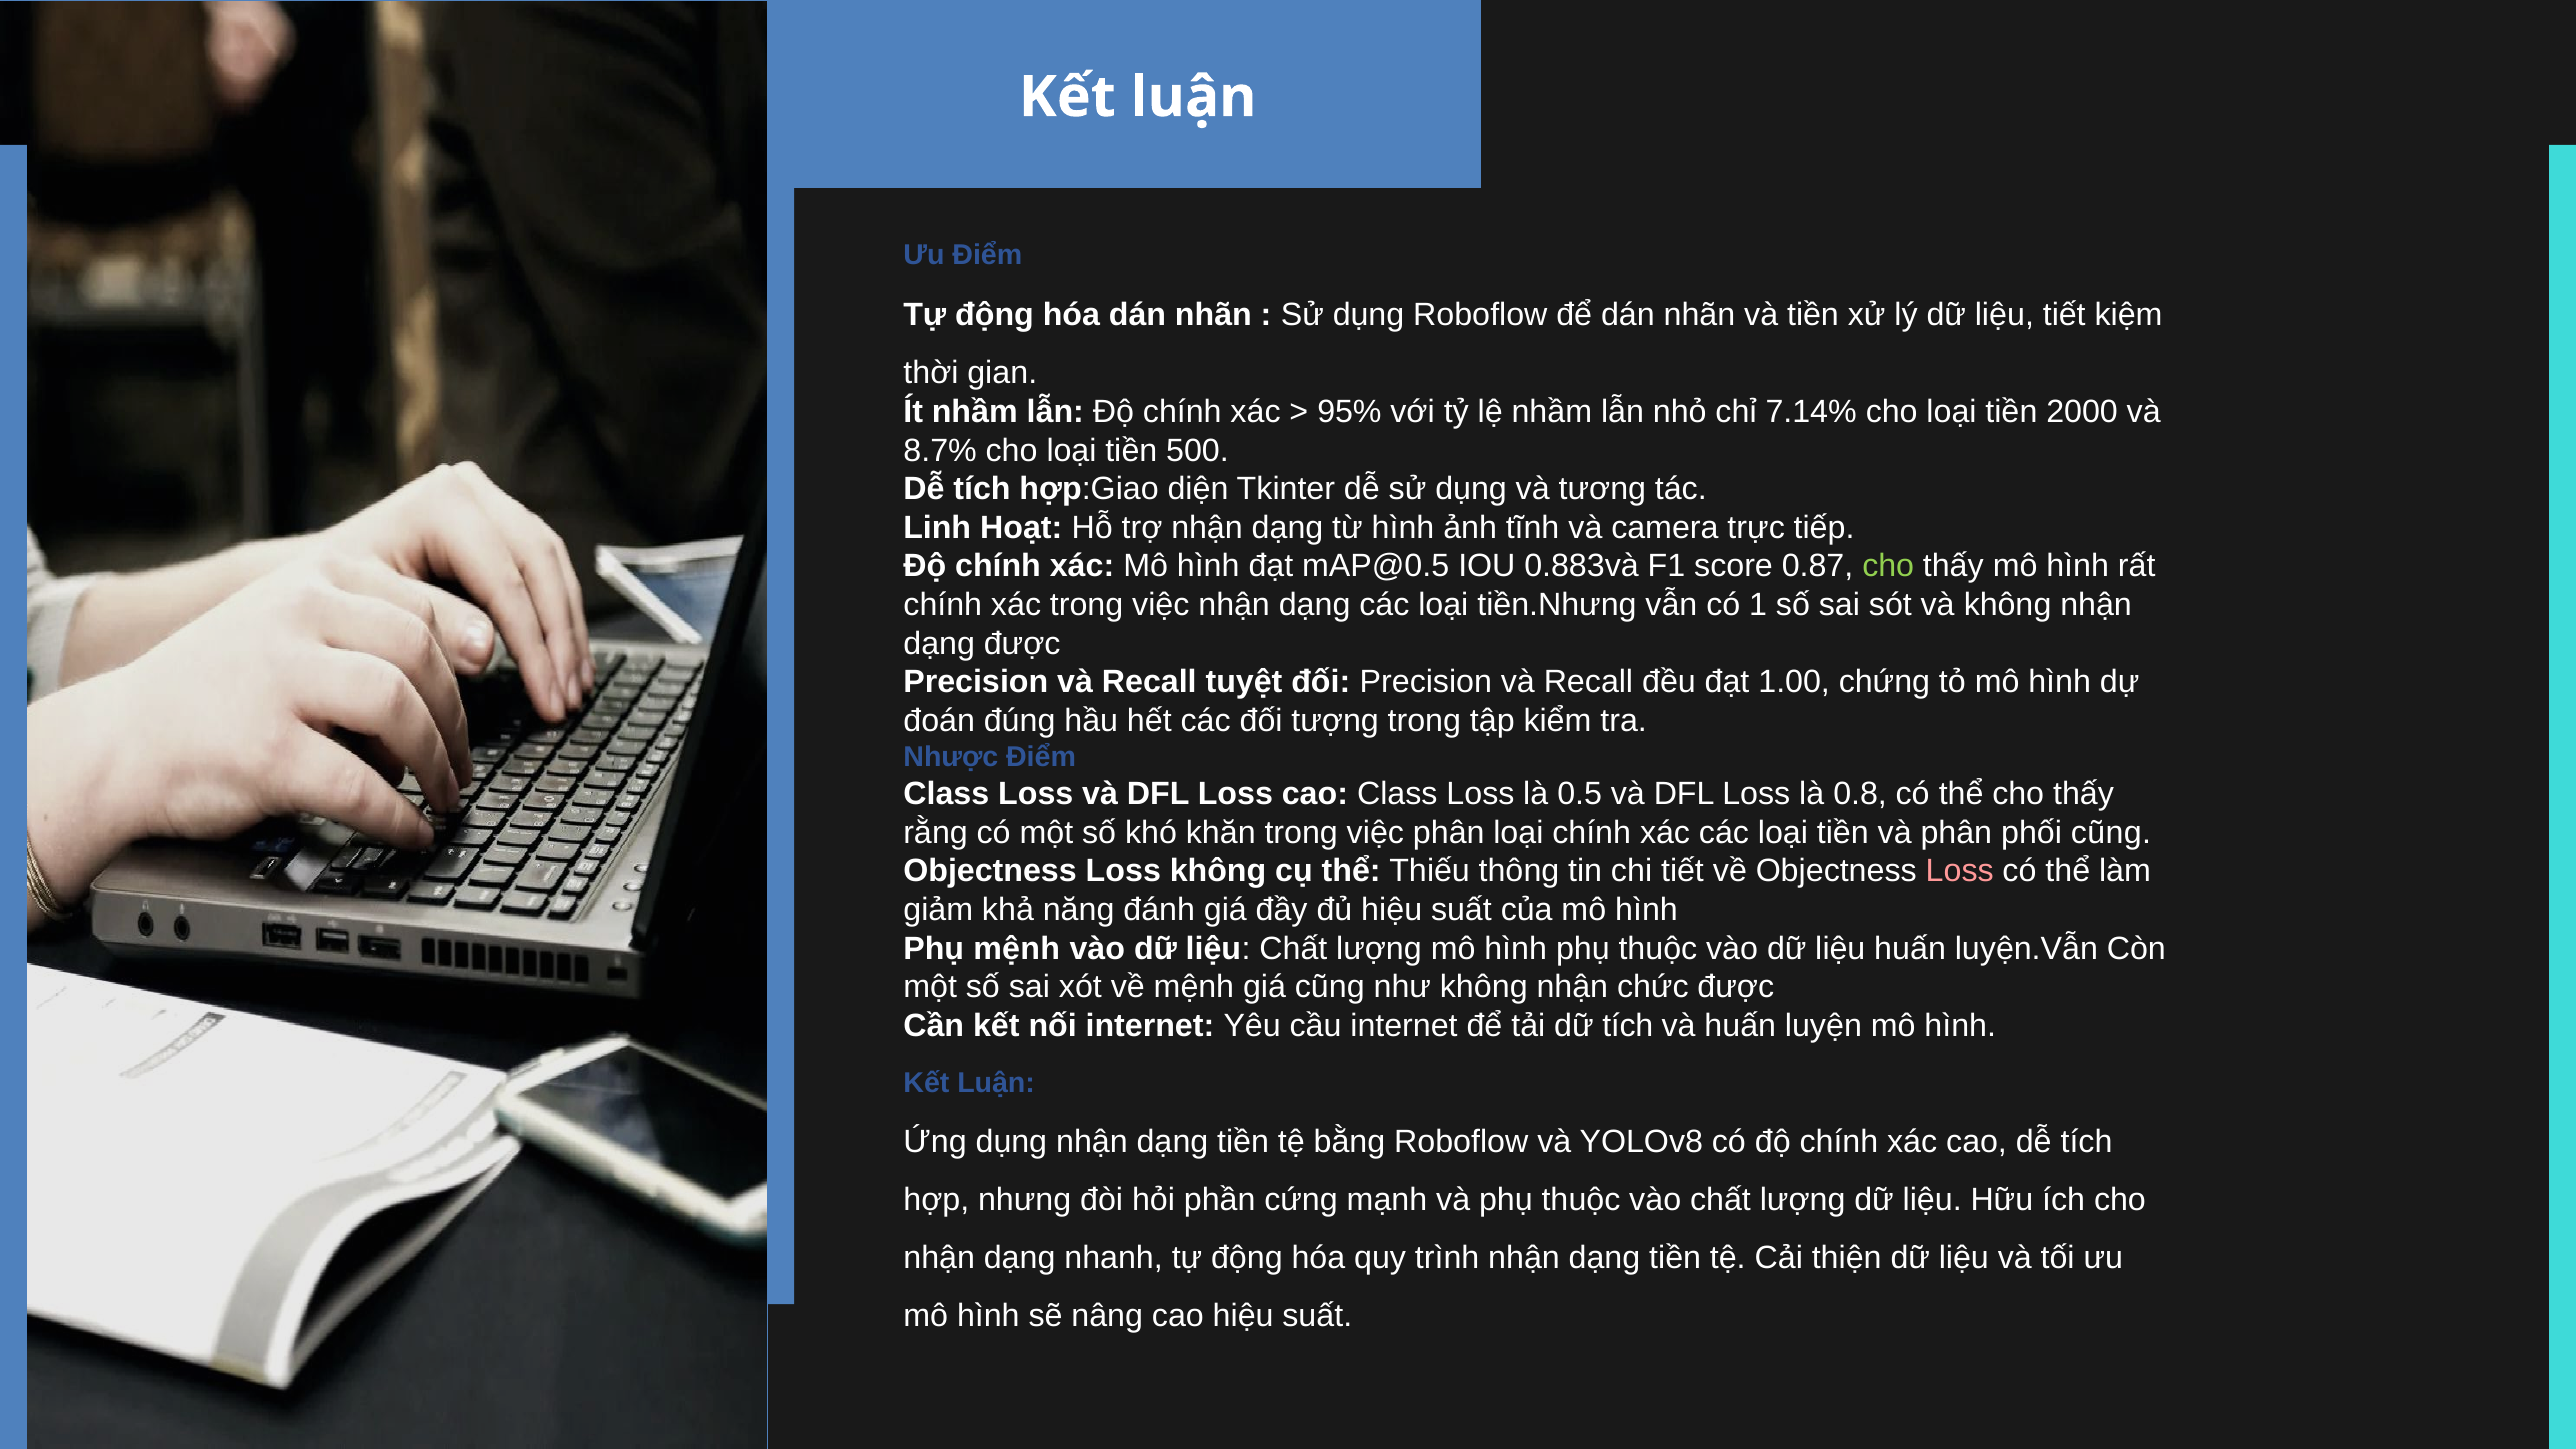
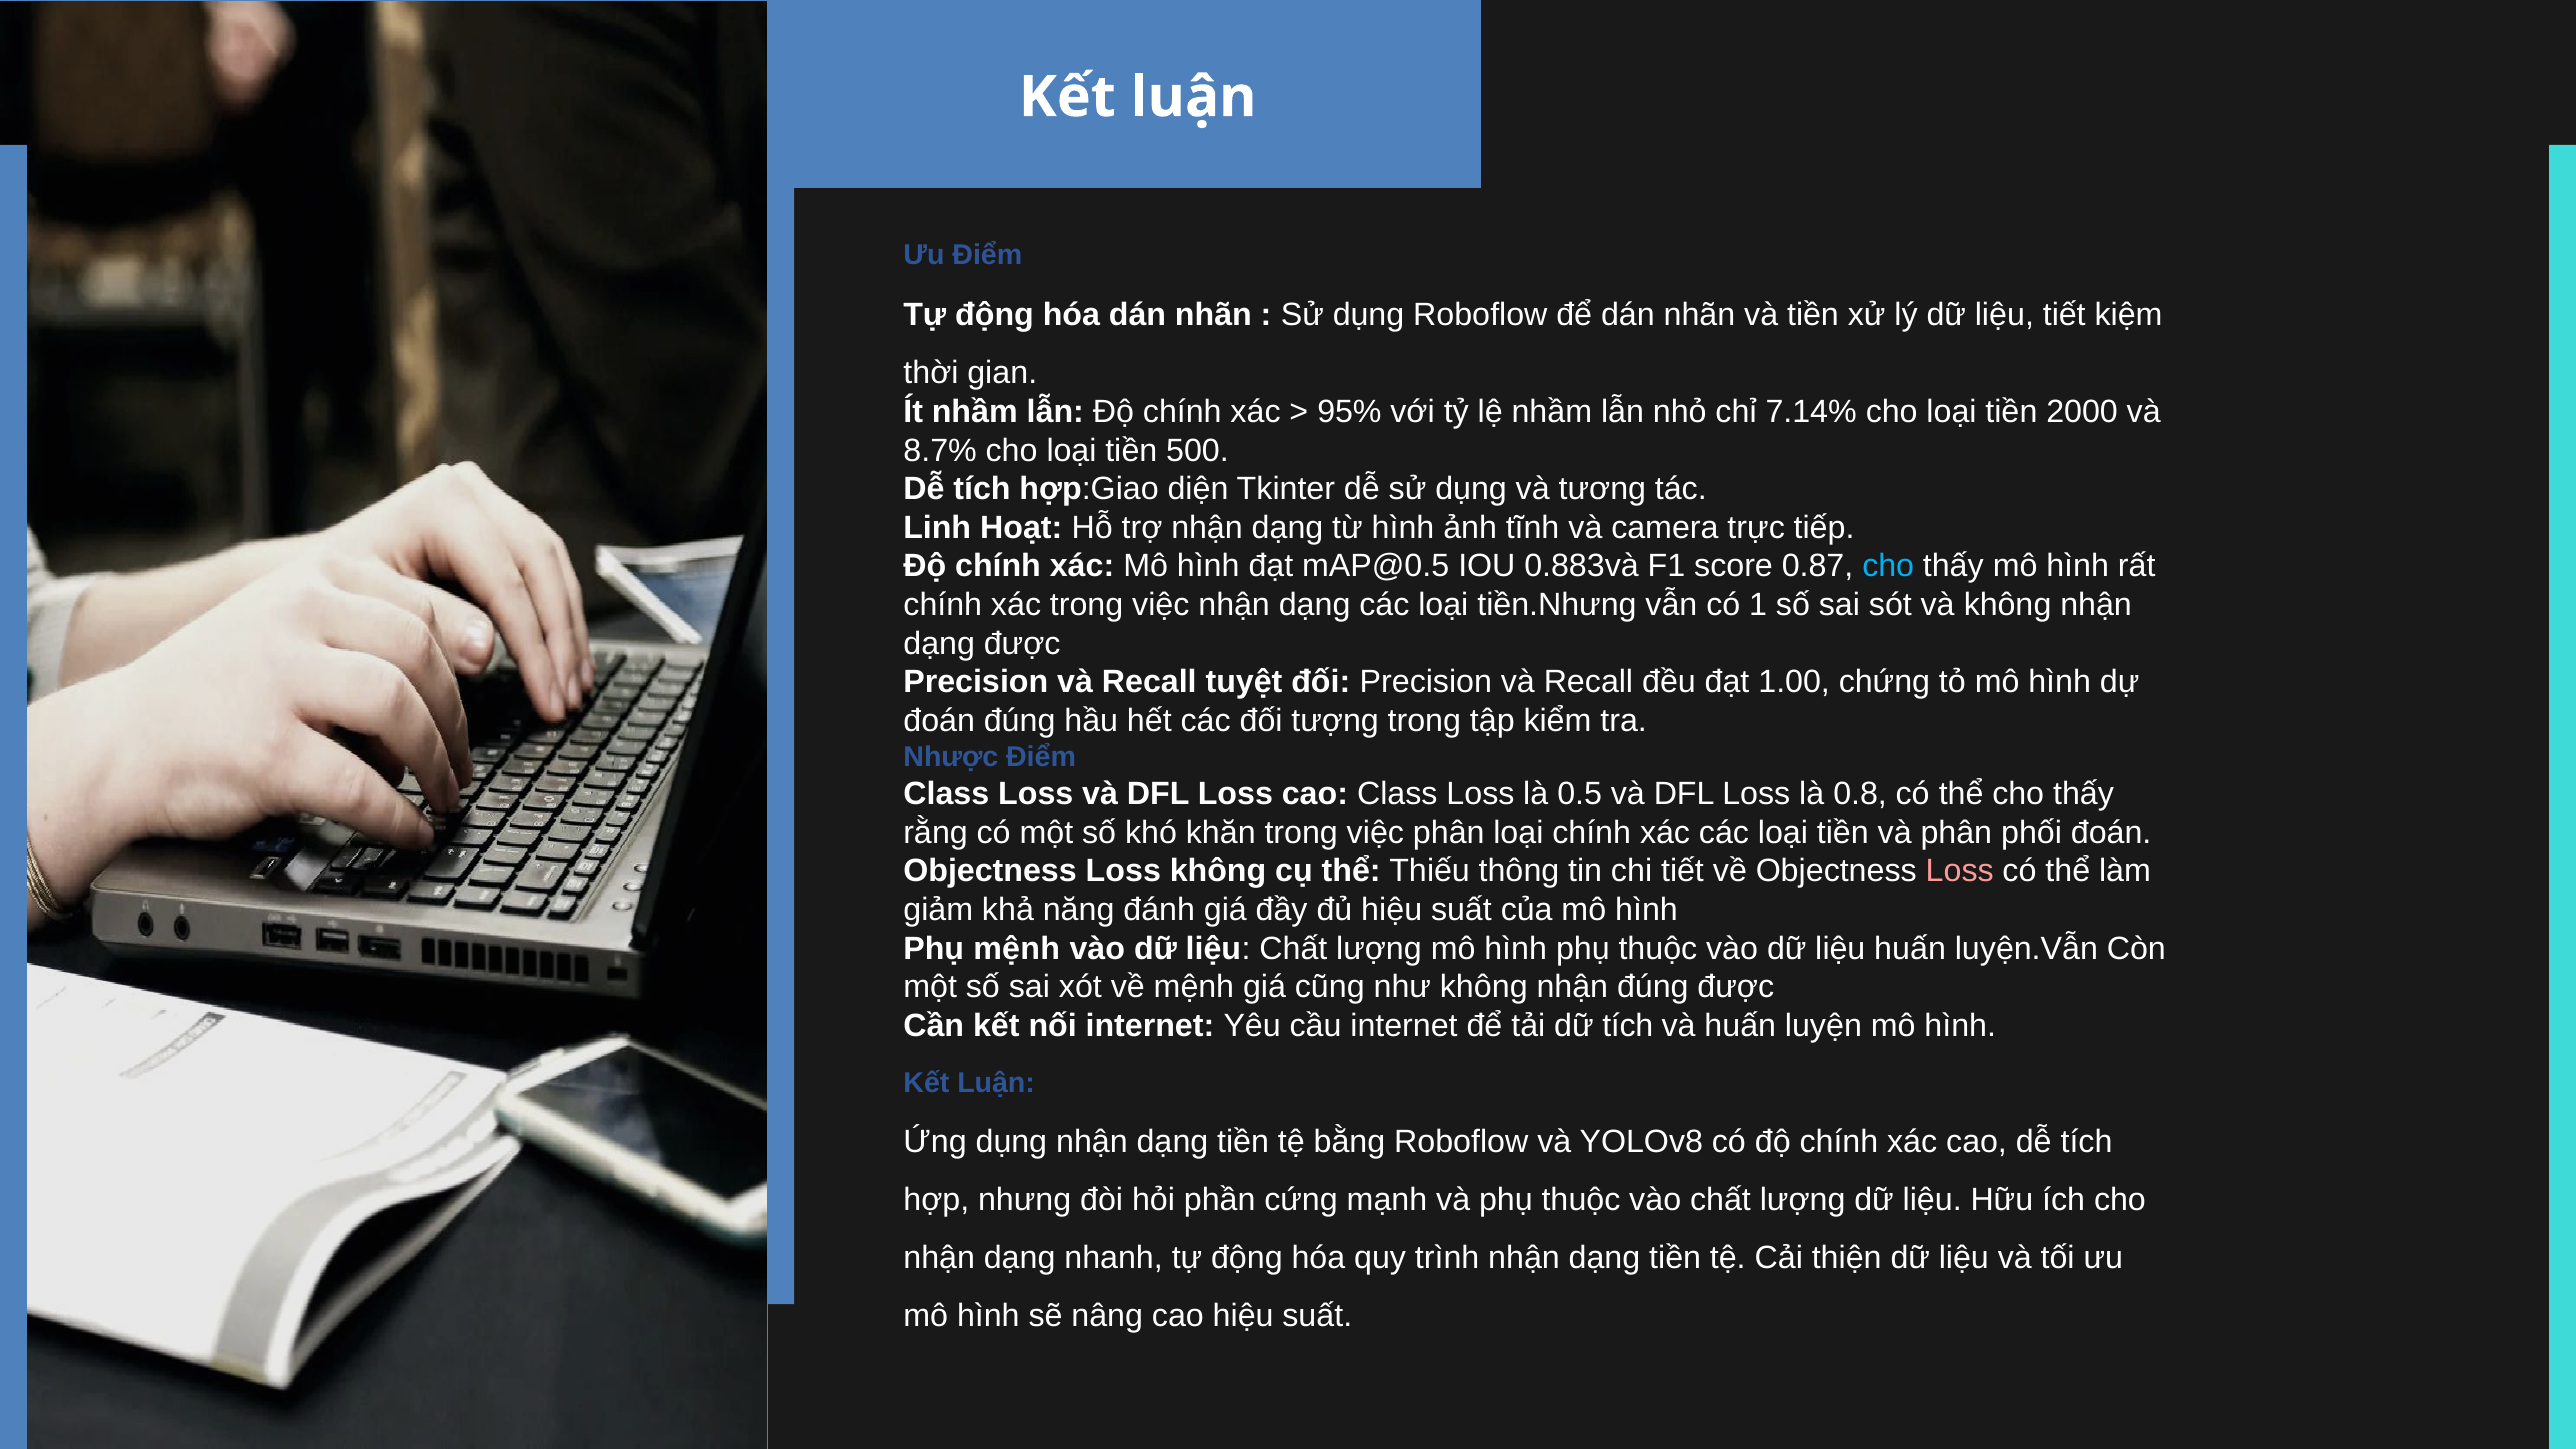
cho at (1888, 566) colour: light green -> light blue
phối cũng: cũng -> đoán
nhận chức: chức -> đúng
